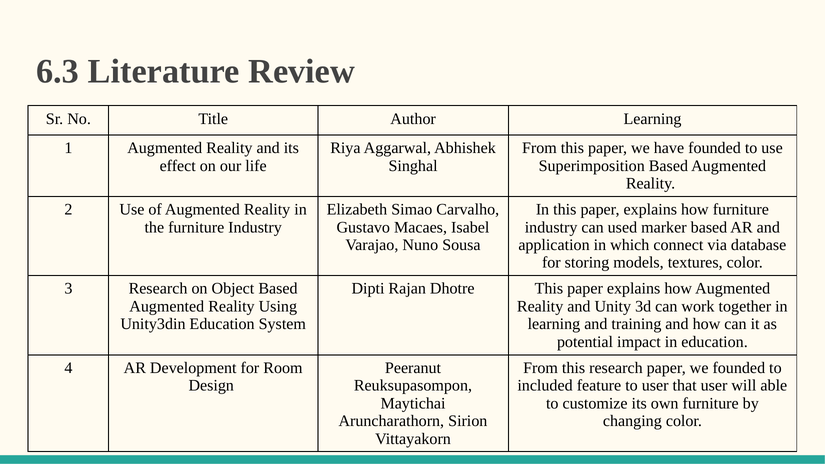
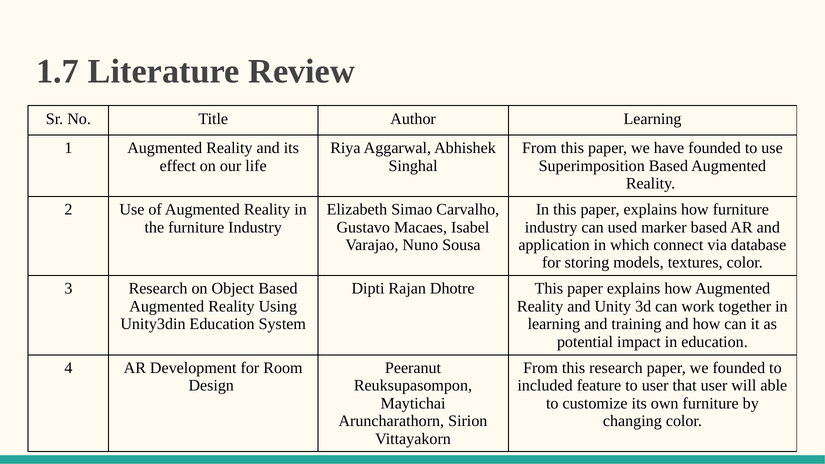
6.3: 6.3 -> 1.7
